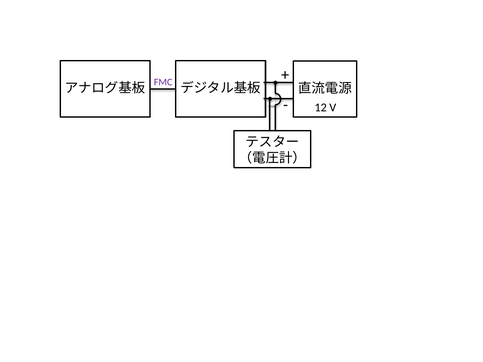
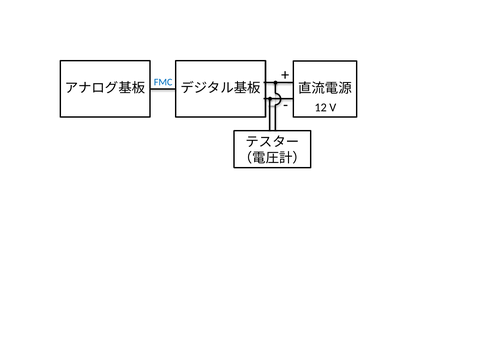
FMC colour: purple -> blue
